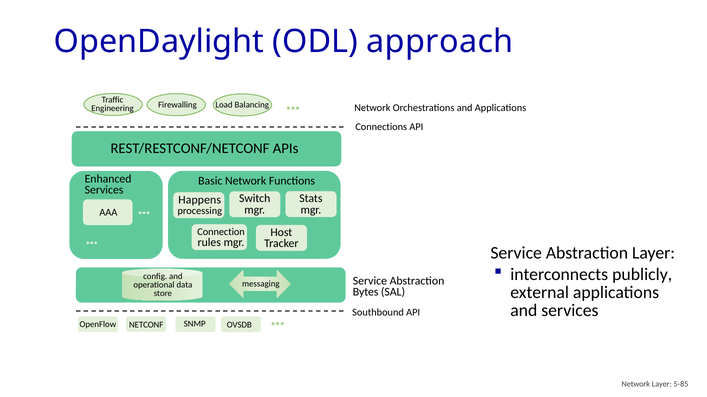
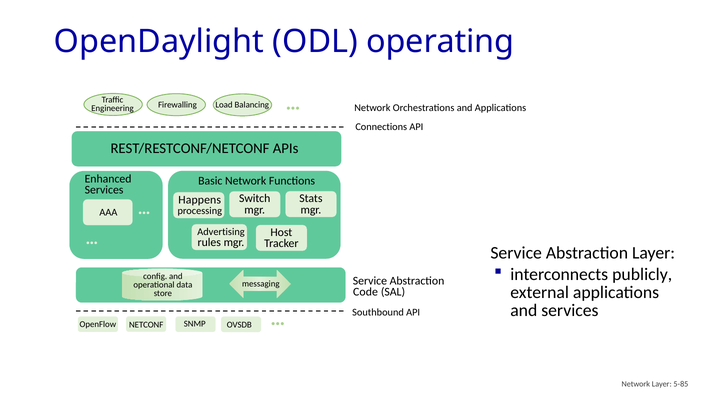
approach: approach -> operating
Connection: Connection -> Advertising
Bytes: Bytes -> Code
